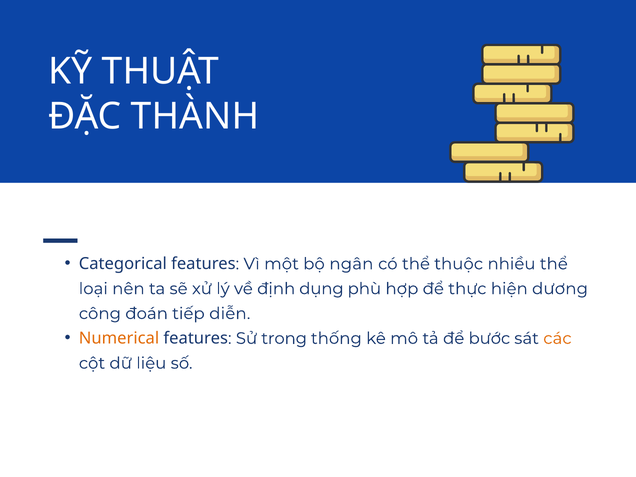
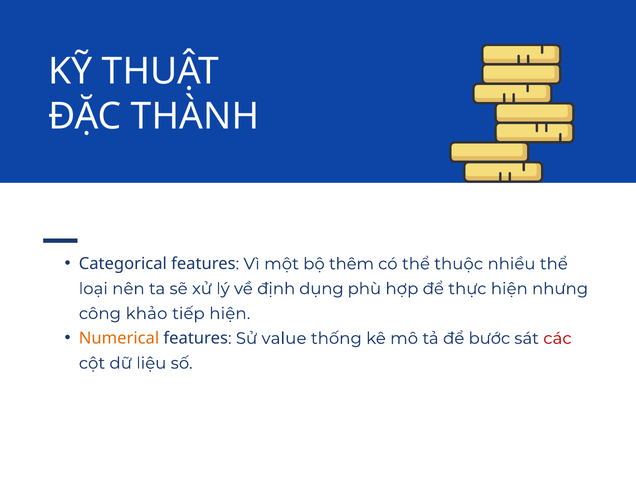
ngân: ngân -> thêm
dương: dương -> nhưng
đoán: đoán -> khảo
tiếp diễn: diễn -> hiện
trong: trong -> value
các colour: orange -> red
